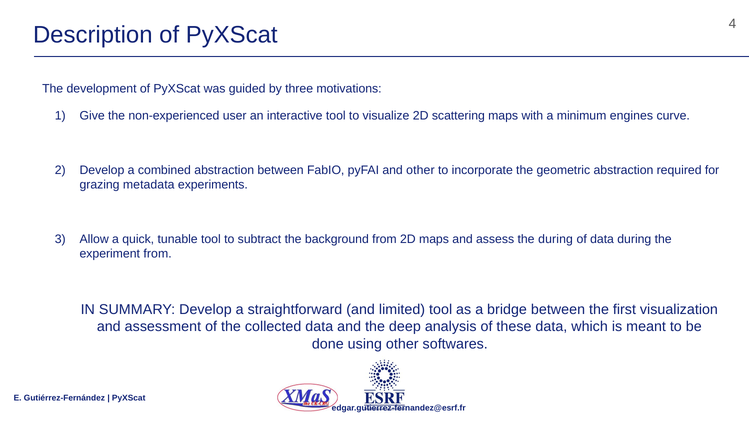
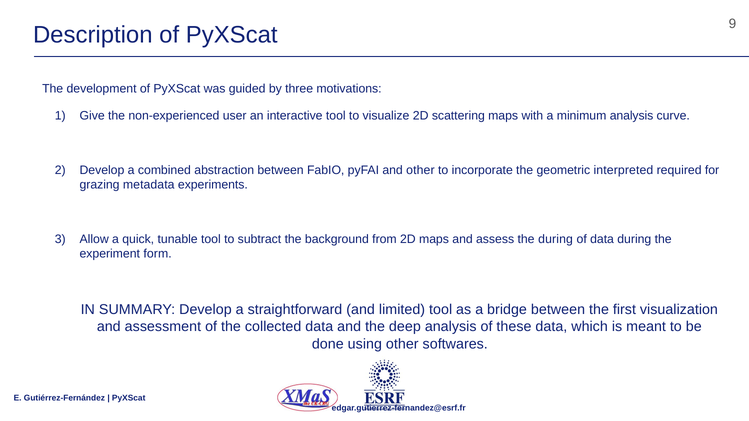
4: 4 -> 9
minimum engines: engines -> analysis
geometric abstraction: abstraction -> interpreted
experiment from: from -> form
